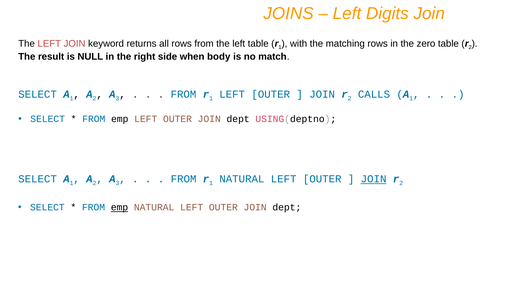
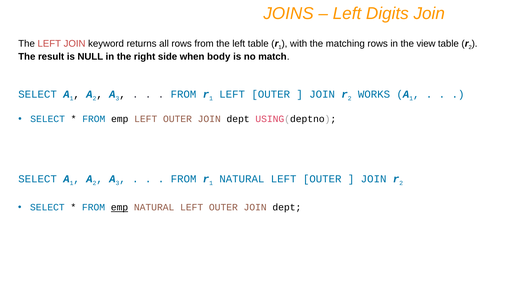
zero: zero -> view
CALLS: CALLS -> WORKS
JOIN at (374, 179) underline: present -> none
